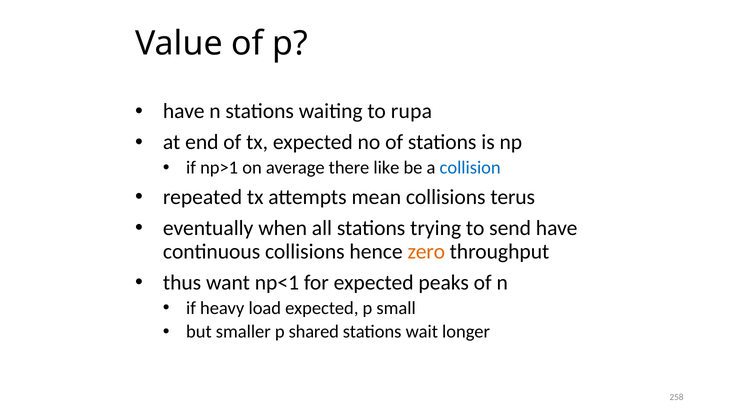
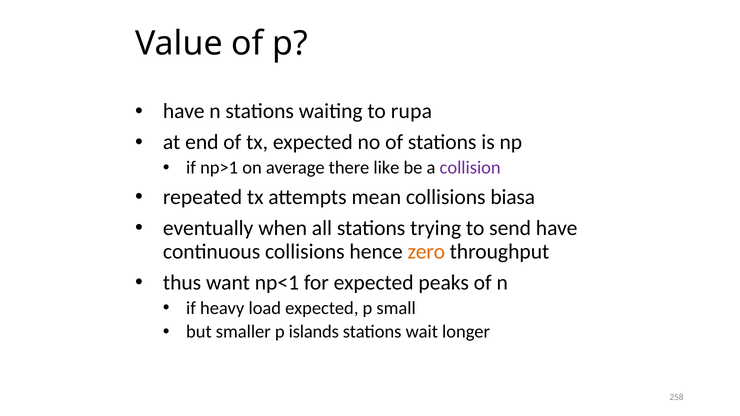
collision colour: blue -> purple
terus: terus -> biasa
shared: shared -> islands
